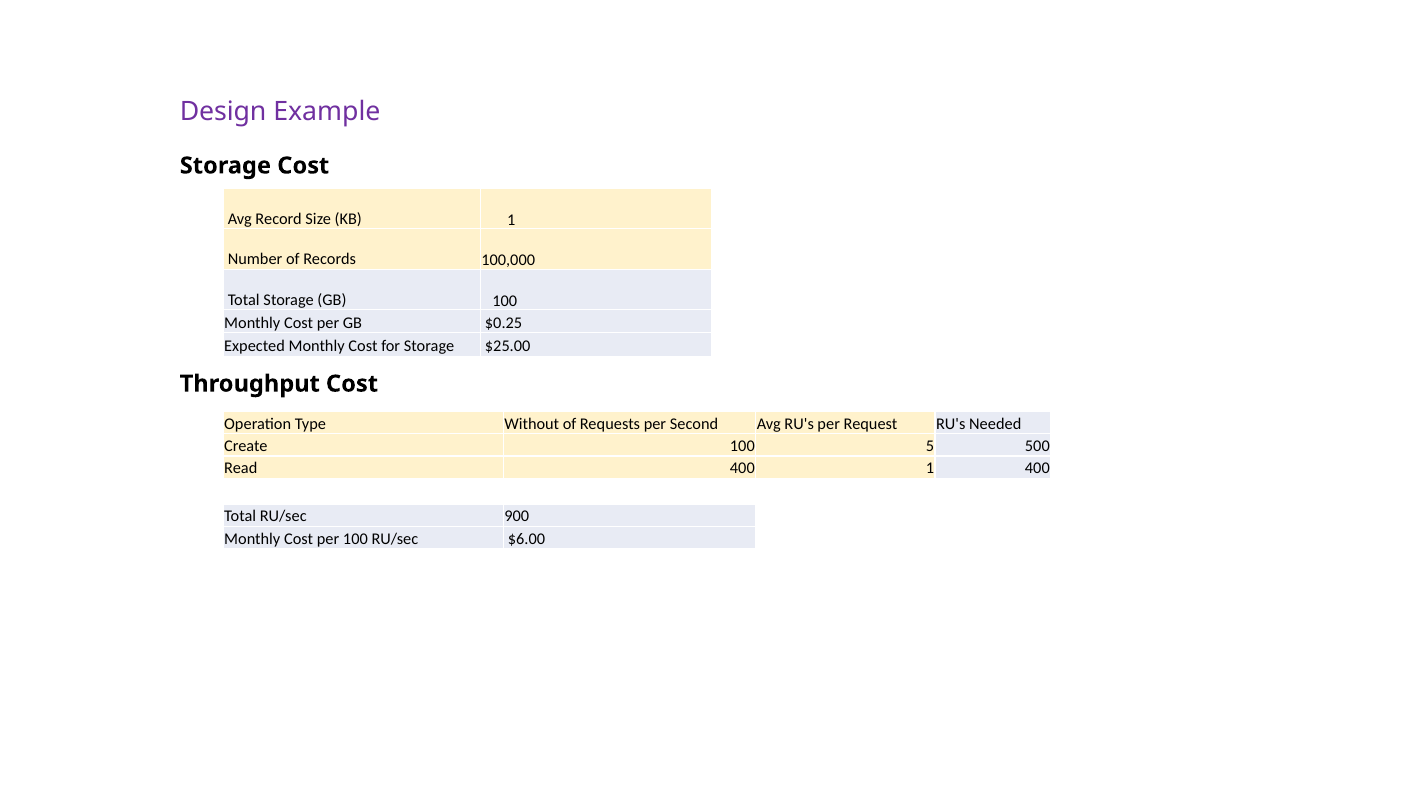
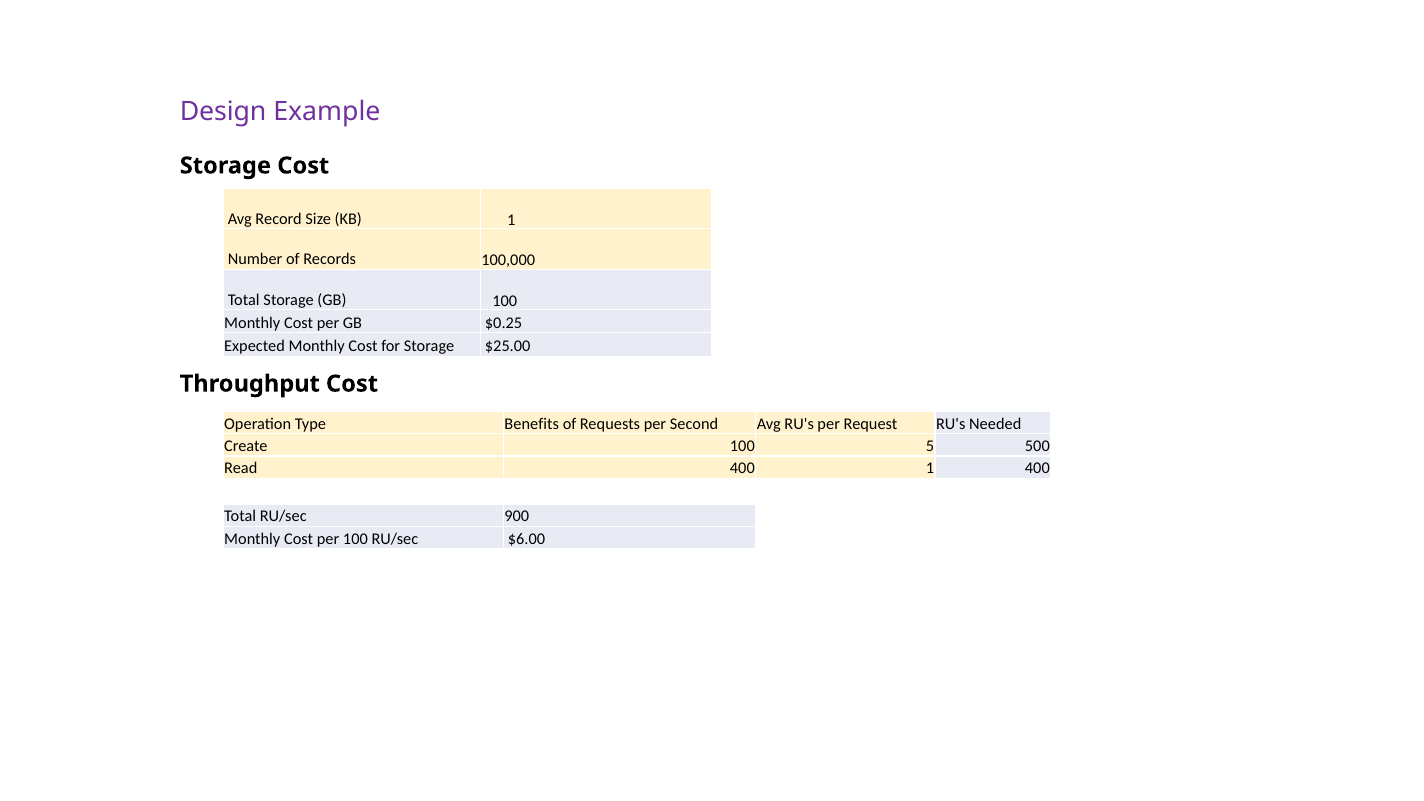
Without: Without -> Benefits
